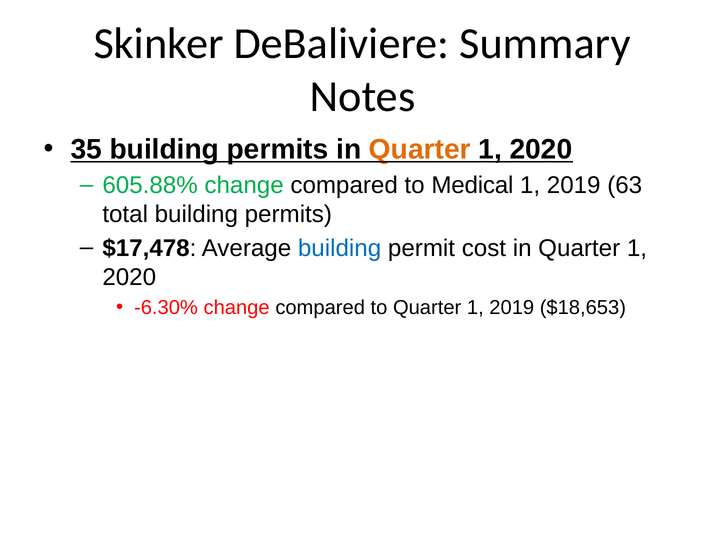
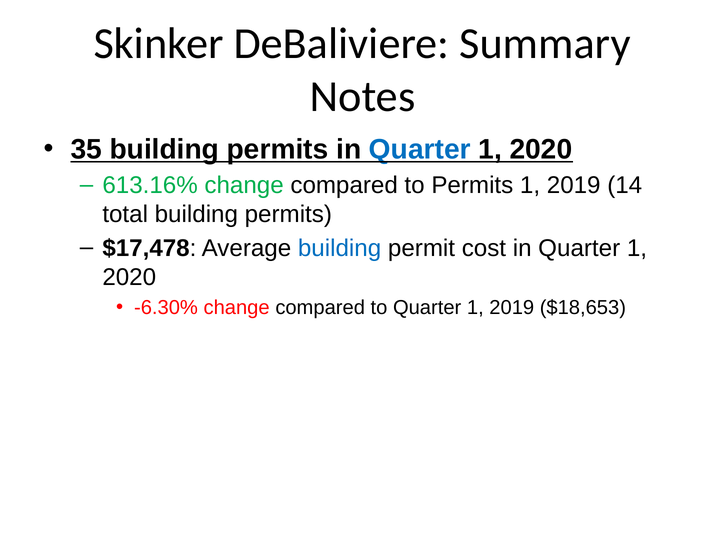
Quarter at (420, 149) colour: orange -> blue
605.88%: 605.88% -> 613.16%
to Medical: Medical -> Permits
63: 63 -> 14
